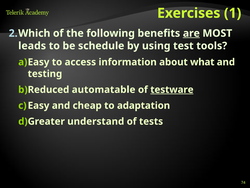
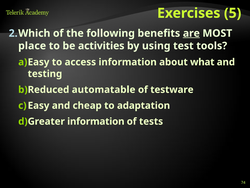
1: 1 -> 5
leads: leads -> place
schedule: schedule -> activities
testware underline: present -> none
understand at (96, 121): understand -> information
